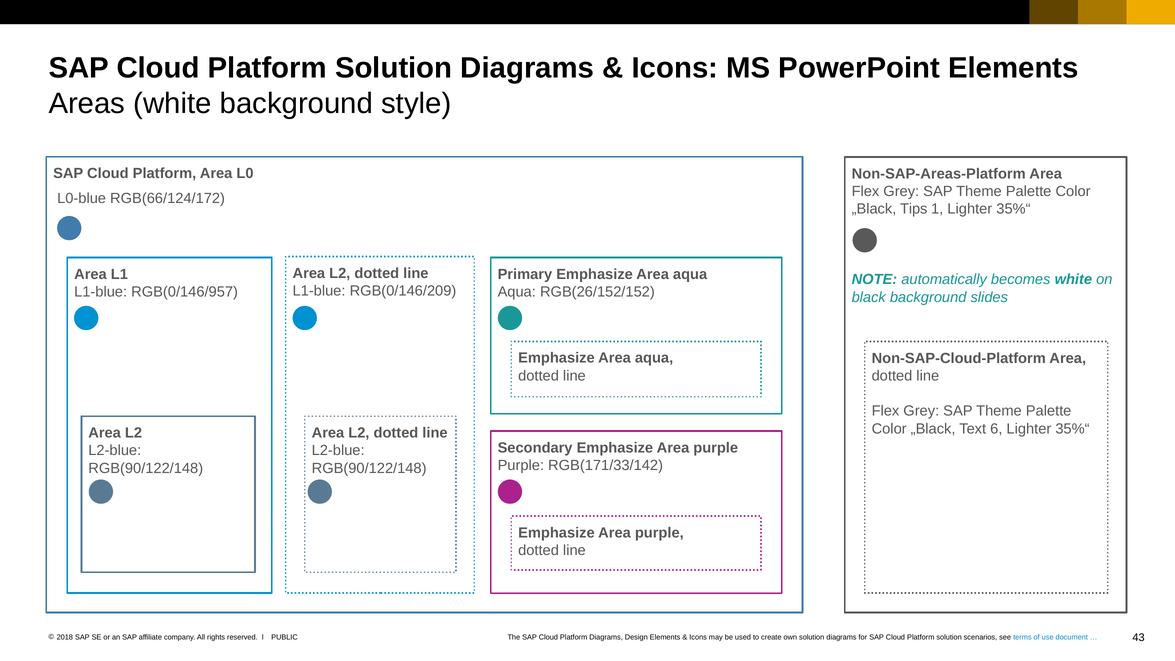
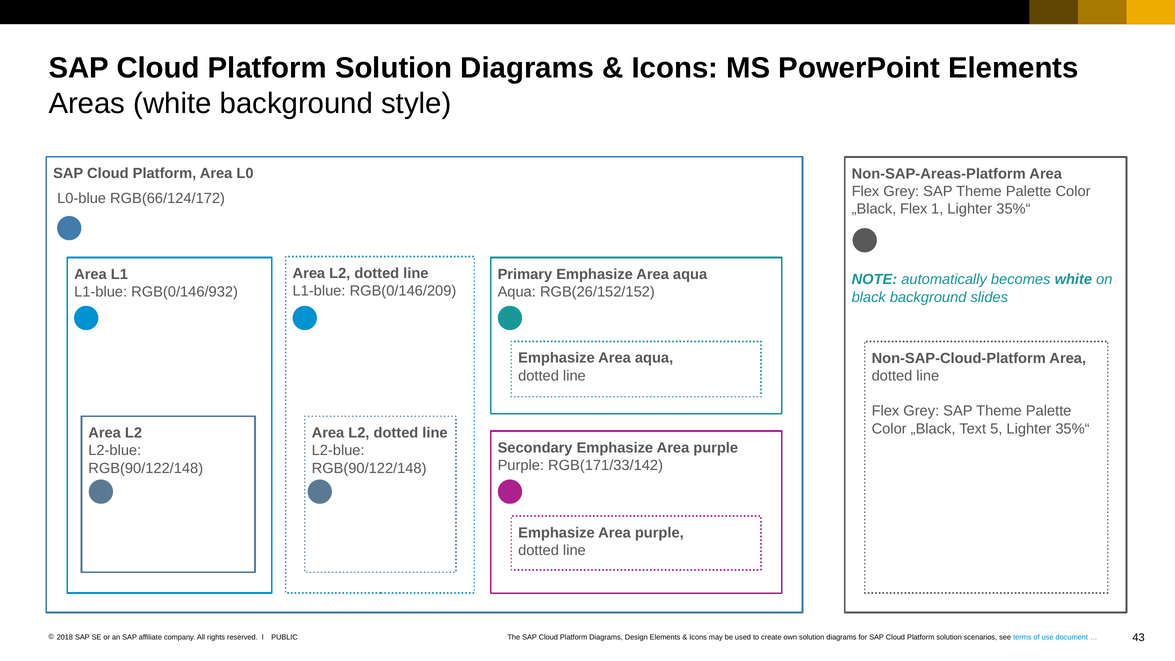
„Black Tips: Tips -> Flex
RGB(0/146/957: RGB(0/146/957 -> RGB(0/146/932
6: 6 -> 5
